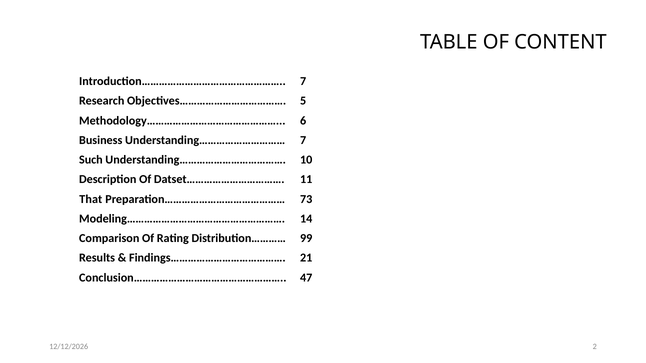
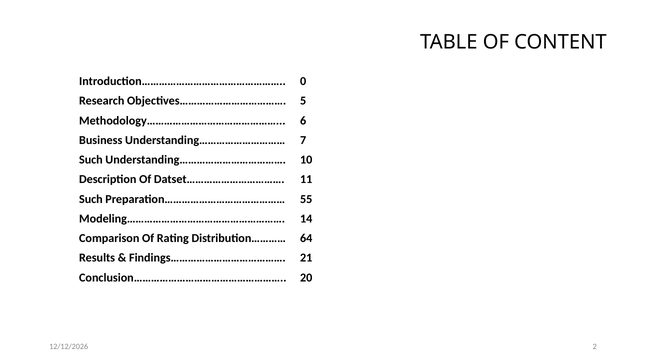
Introduction………………………………………… 7: 7 -> 0
That at (91, 199): That -> Such
73: 73 -> 55
99: 99 -> 64
47: 47 -> 20
